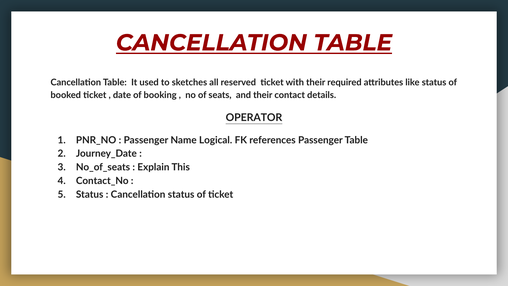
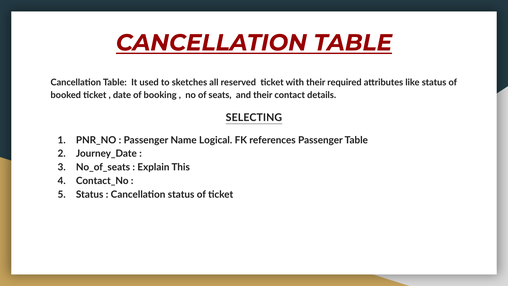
OPERATOR: OPERATOR -> SELECTING
